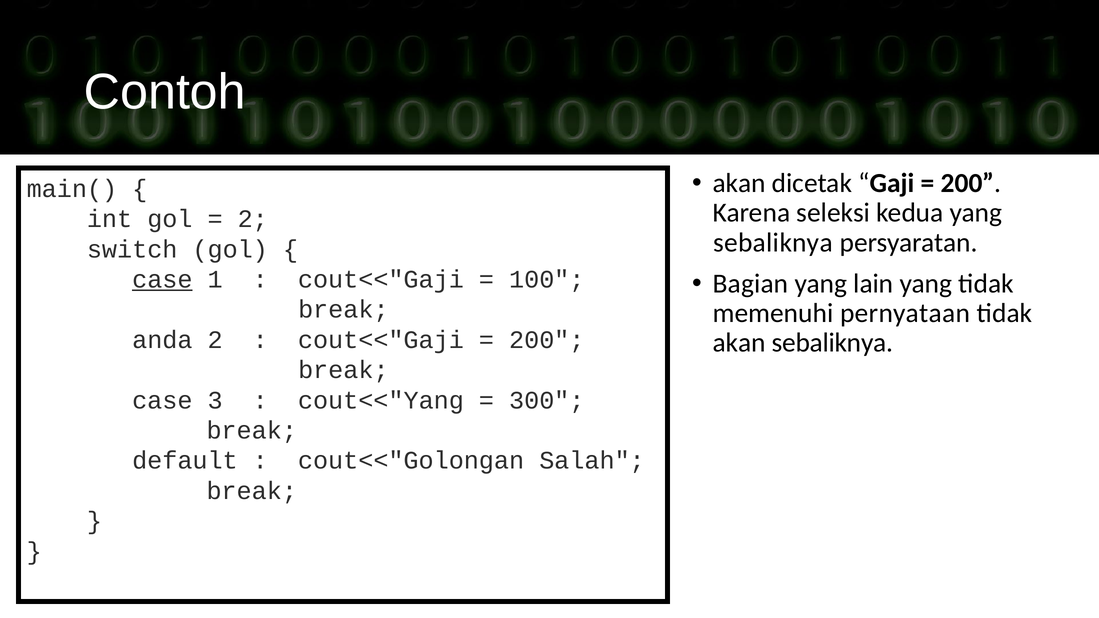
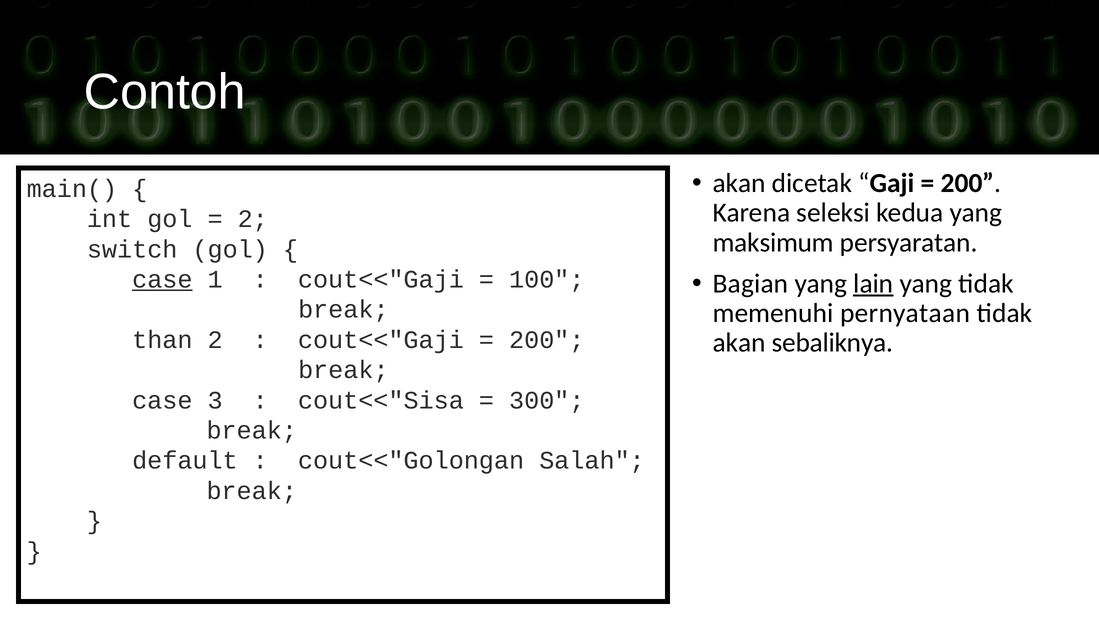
sebaliknya at (773, 243): sebaliknya -> maksimum
lain underline: none -> present
anda: anda -> than
cout<<"Yang: cout<<"Yang -> cout<<"Sisa
